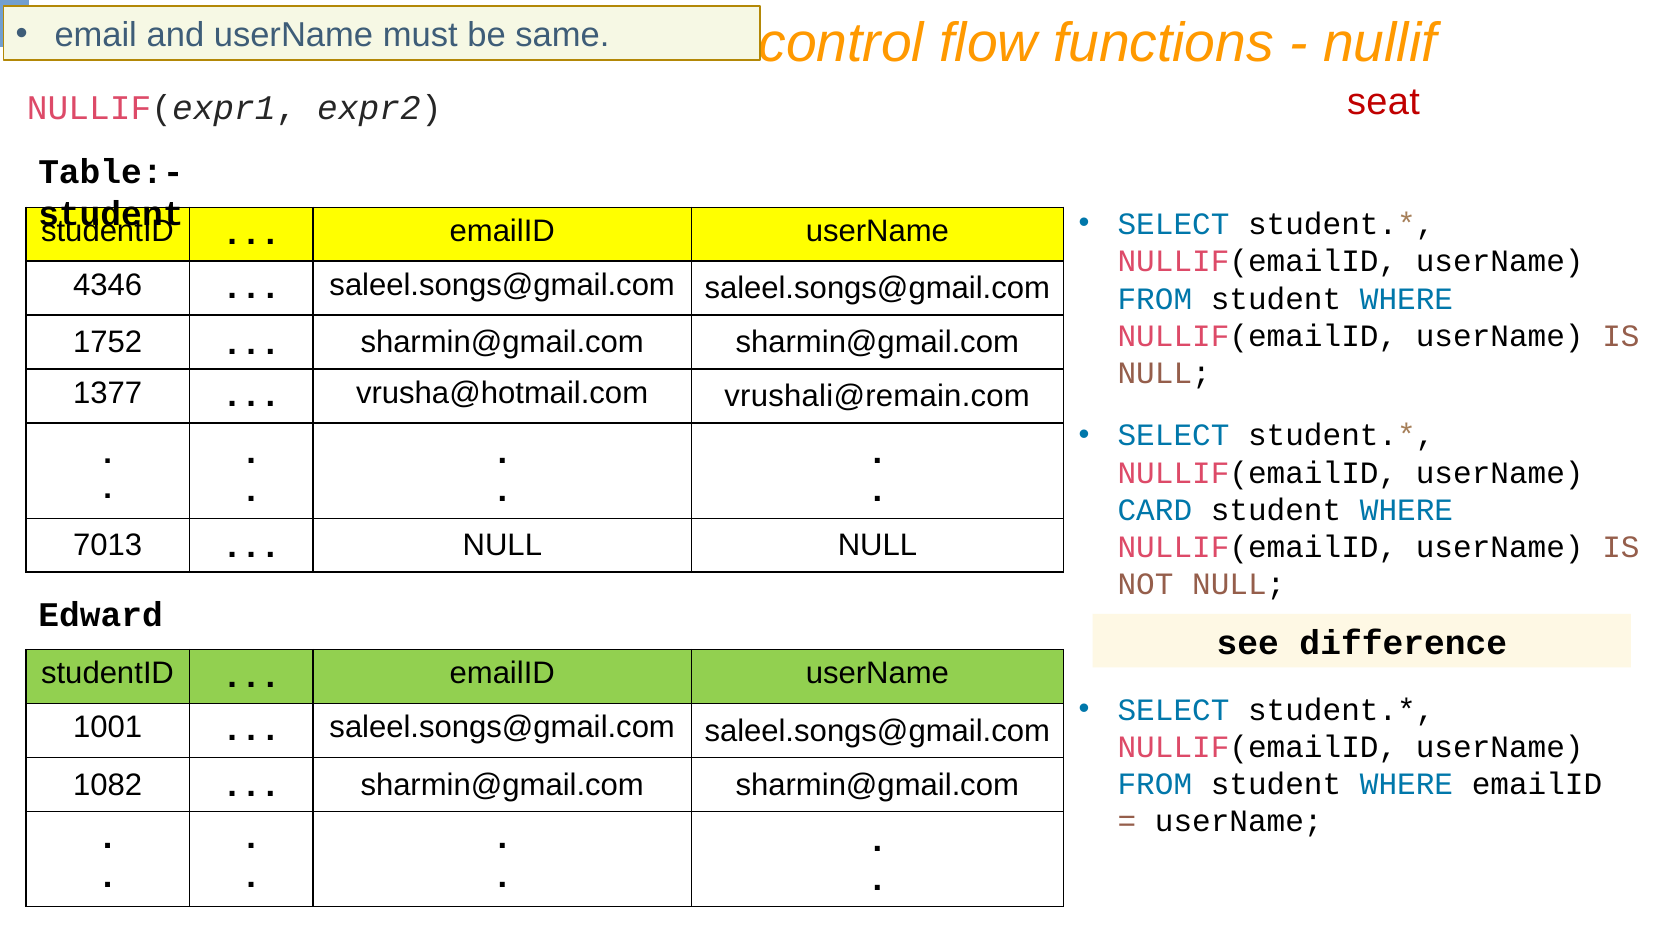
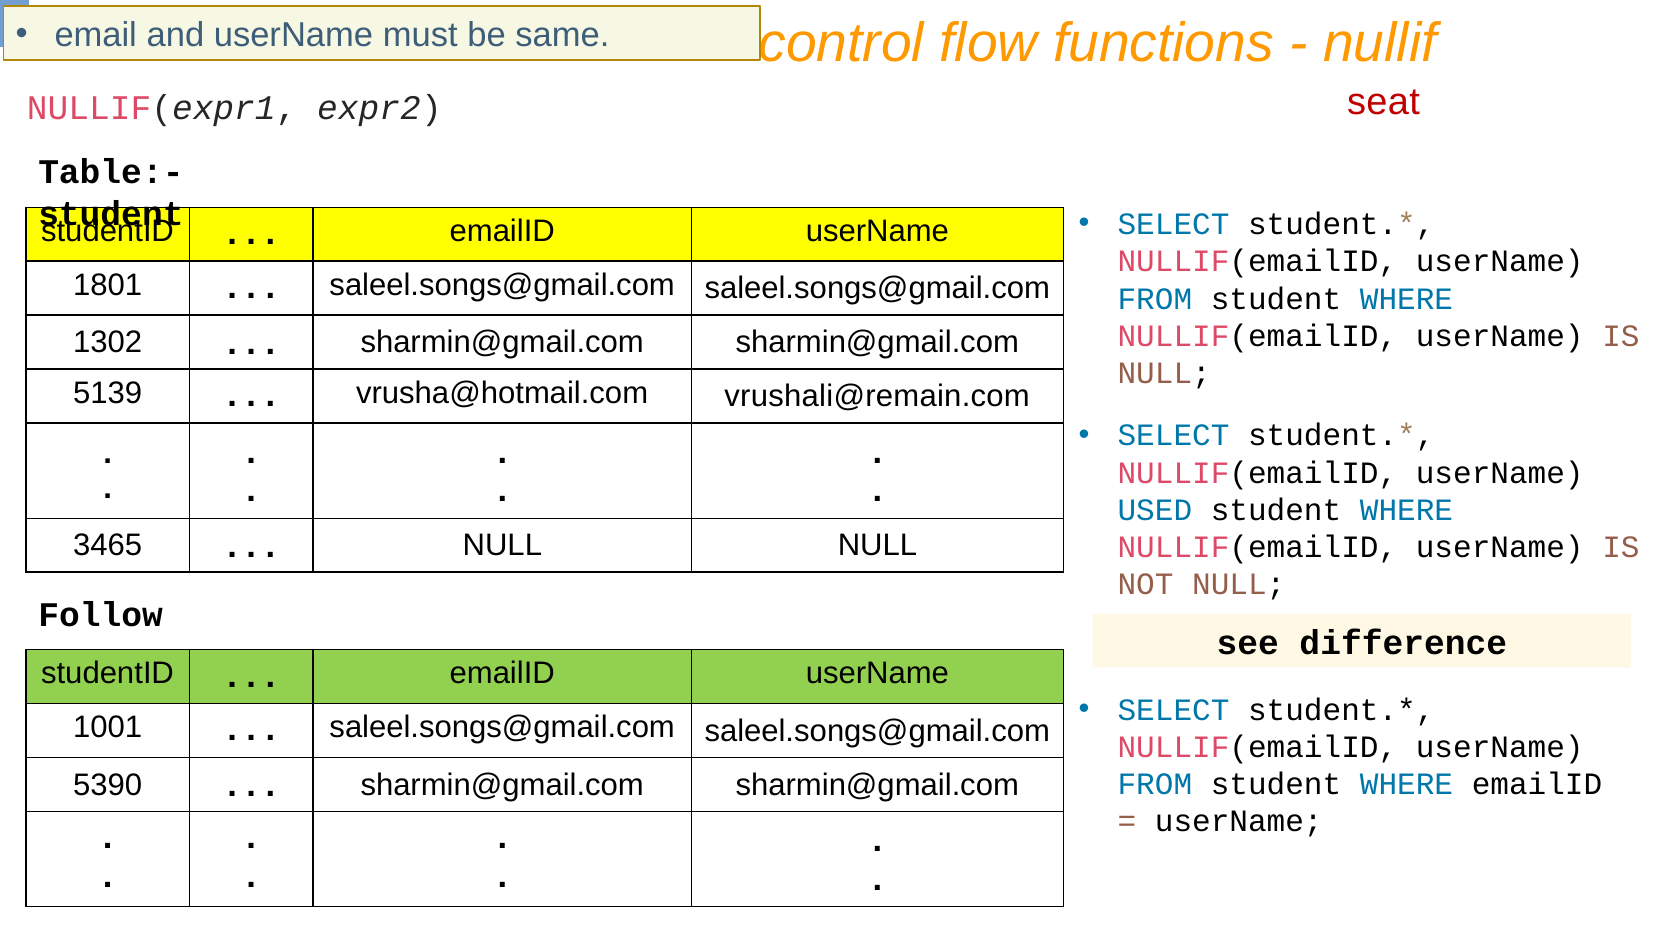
4346: 4346 -> 1801
1752: 1752 -> 1302
1377: 1377 -> 5139
CARD: CARD -> USED
7013: 7013 -> 3465
Edward: Edward -> Follow
1082: 1082 -> 5390
